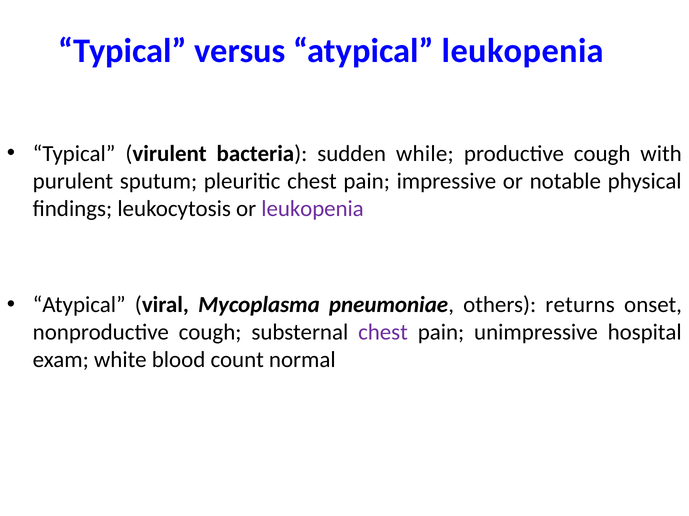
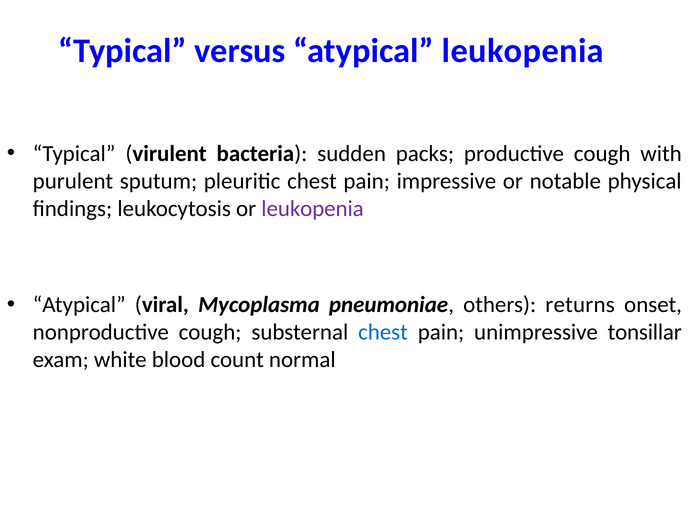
while: while -> packs
chest at (383, 333) colour: purple -> blue
hospital: hospital -> tonsillar
